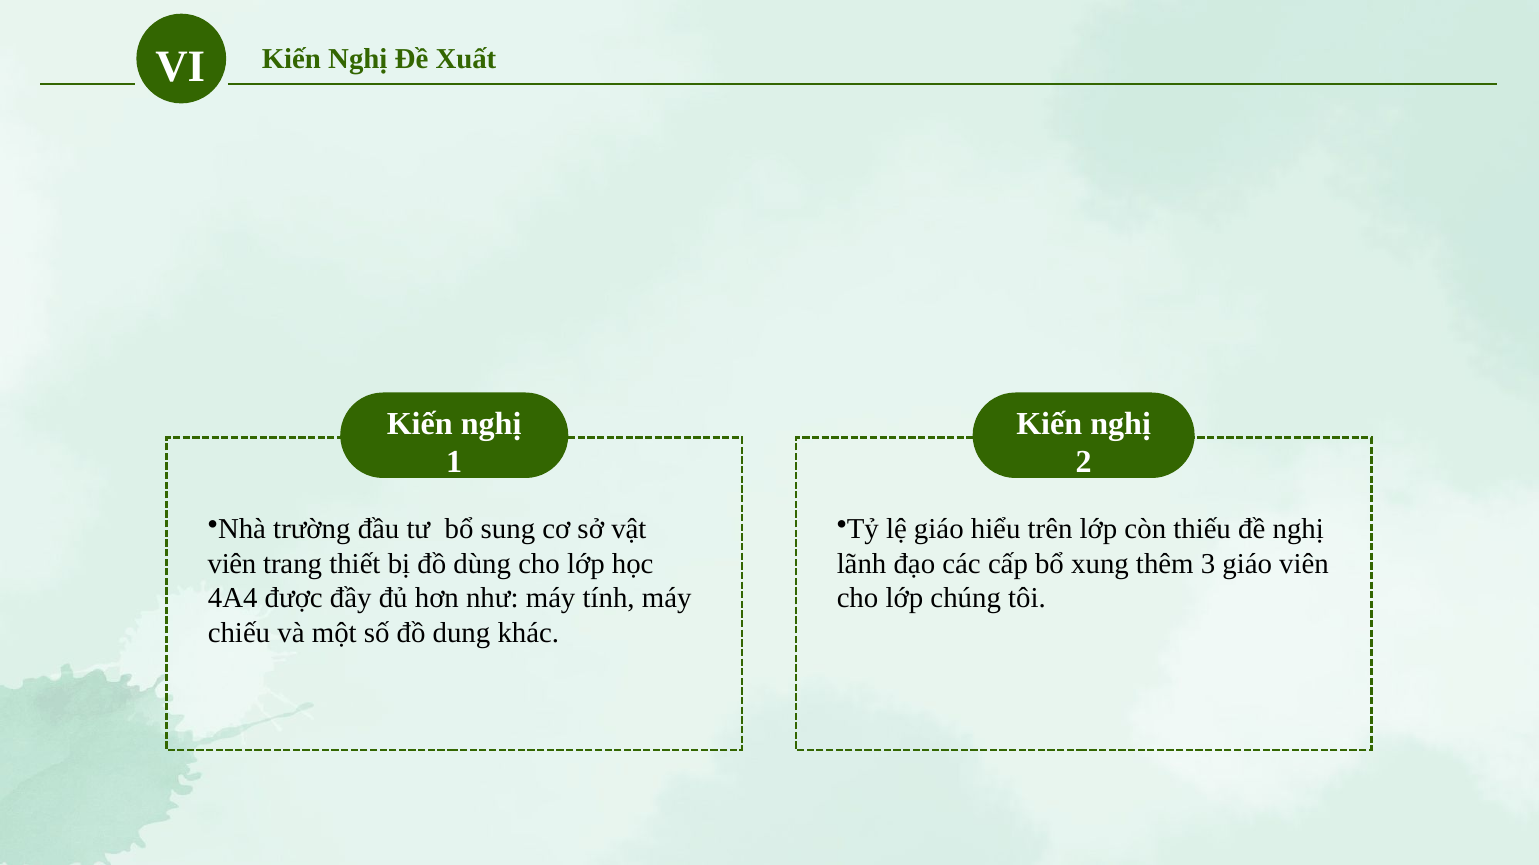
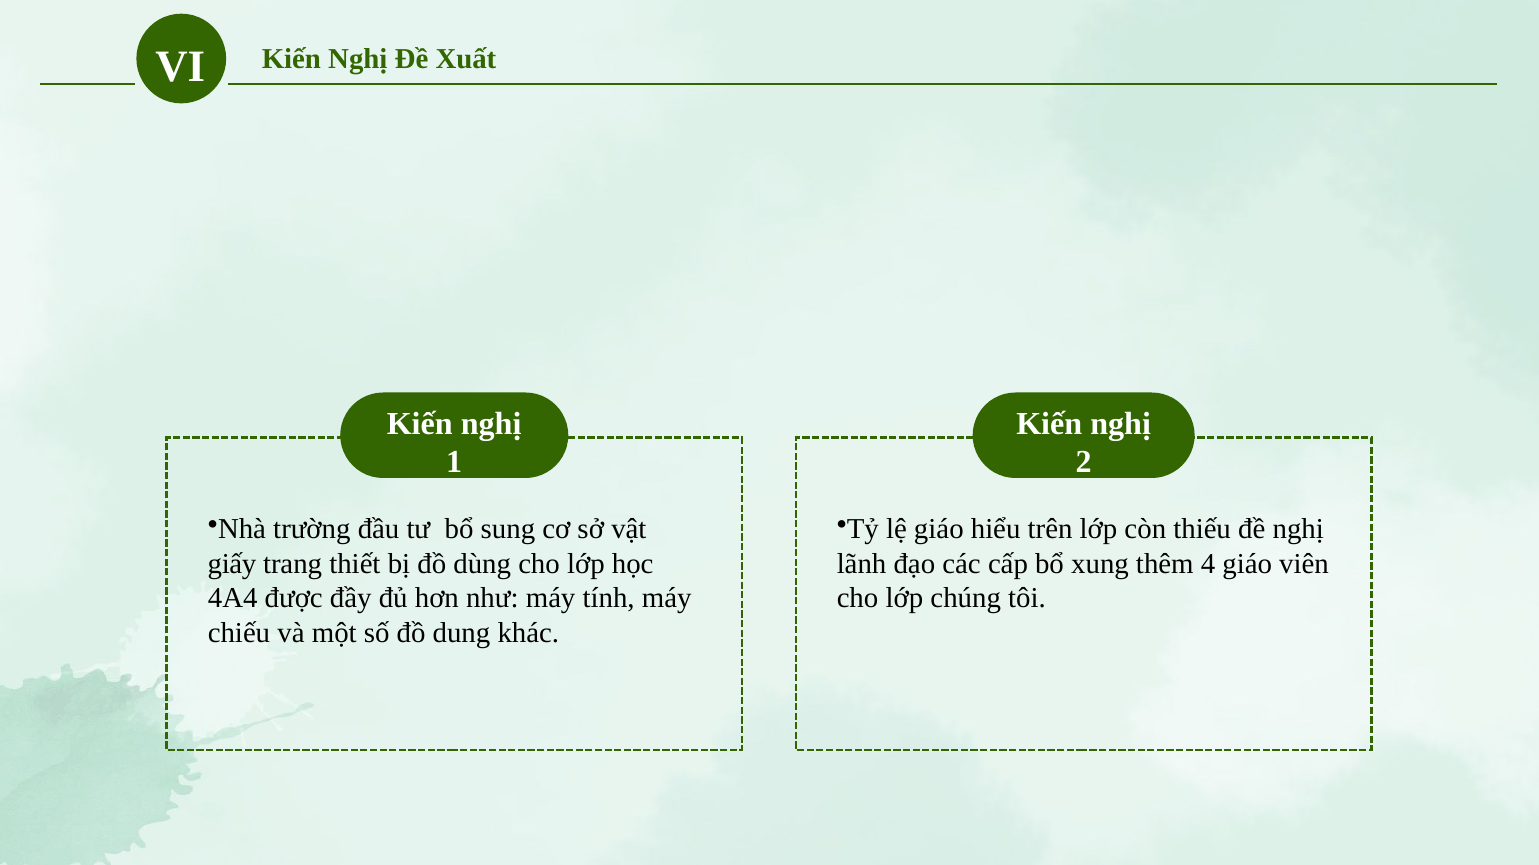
viên at (232, 564): viên -> giấy
3: 3 -> 4
